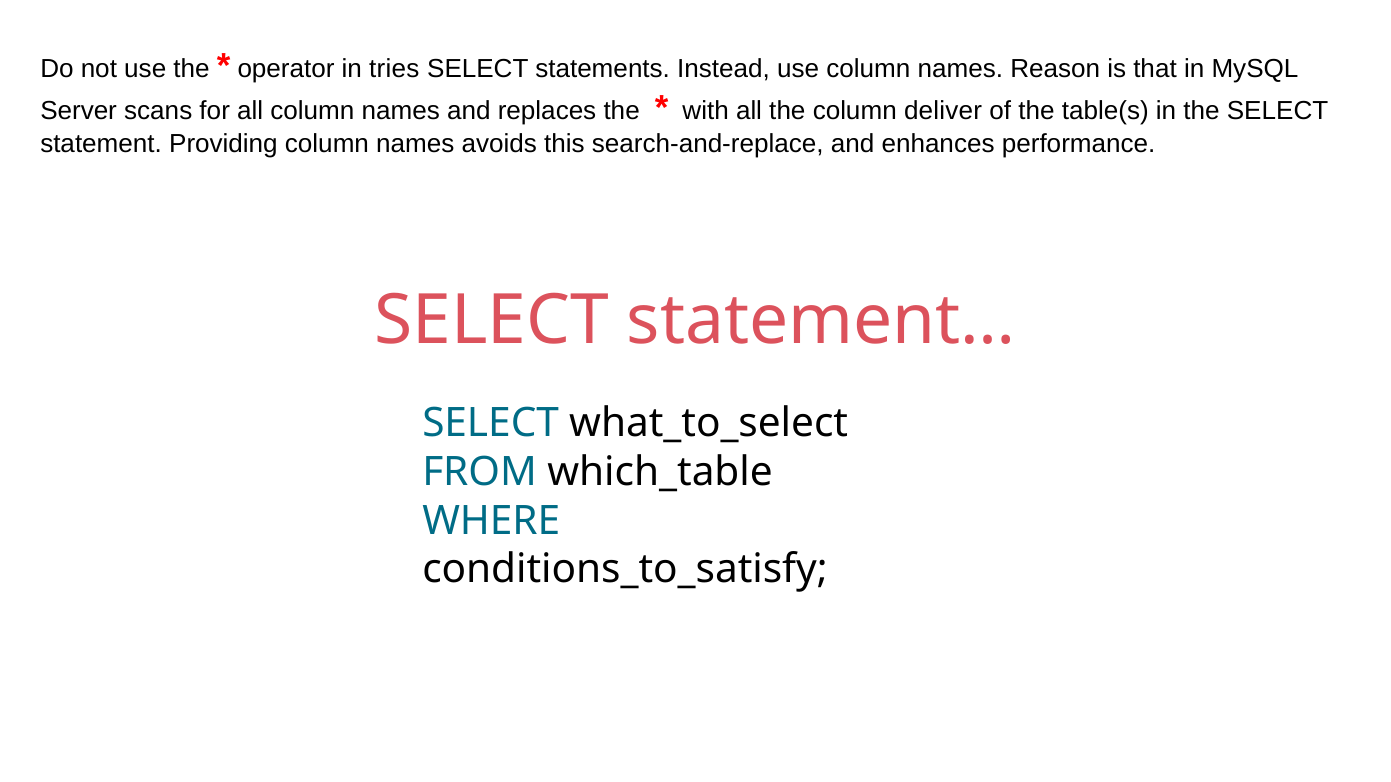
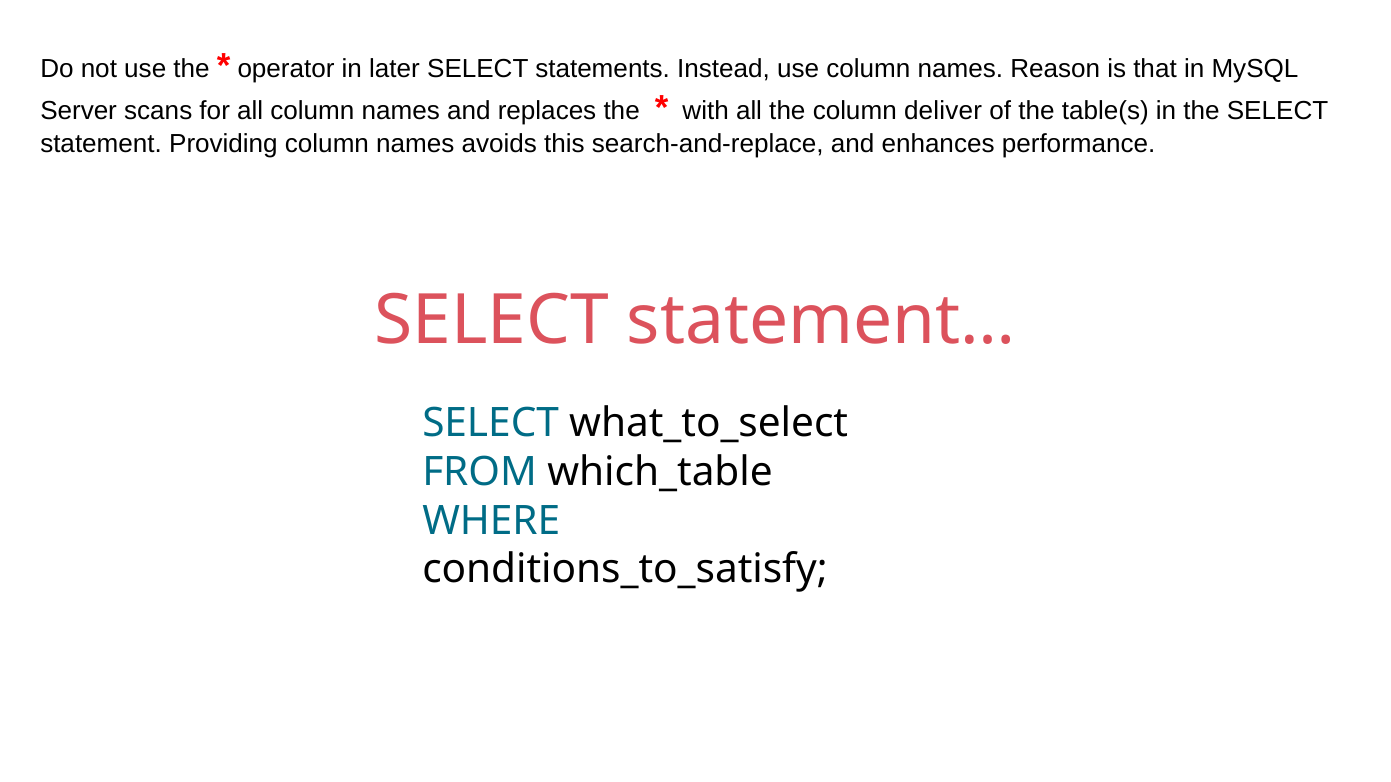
tries: tries -> later
